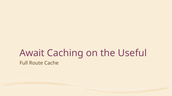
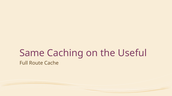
Await: Await -> Same
